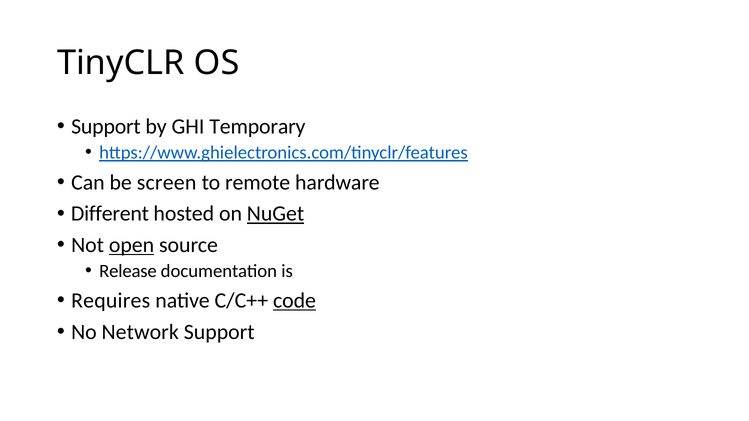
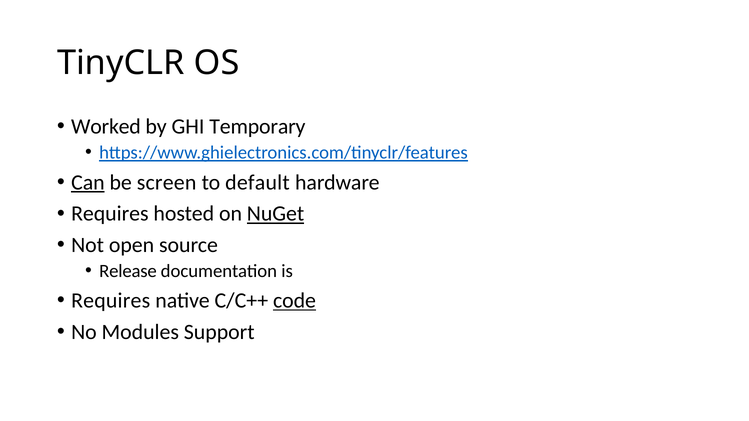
Support at (106, 127): Support -> Worked
Can underline: none -> present
remote: remote -> default
Different at (110, 214): Different -> Requires
open underline: present -> none
Network: Network -> Modules
